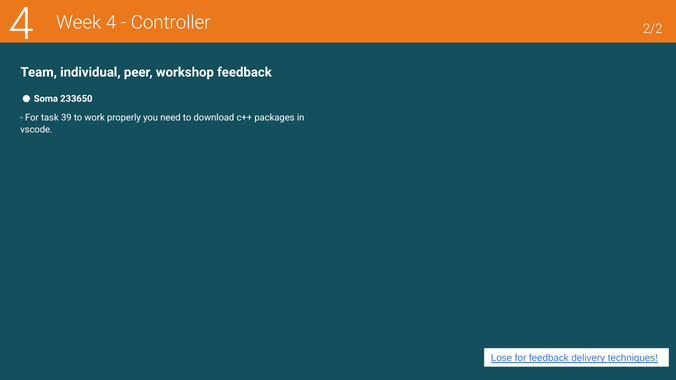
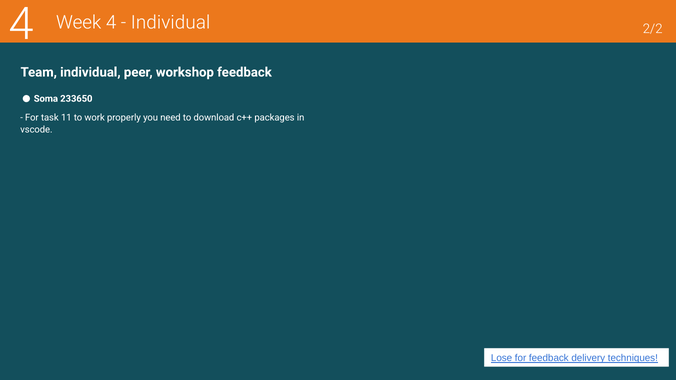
Controller at (171, 22): Controller -> Individual
39: 39 -> 11
